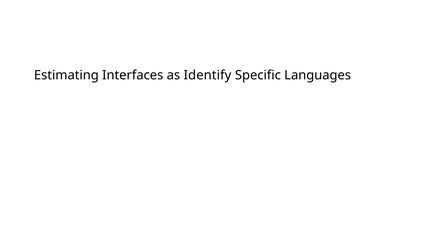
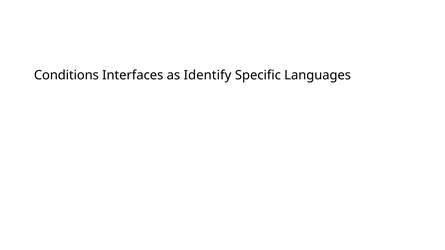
Estimating: Estimating -> Conditions
